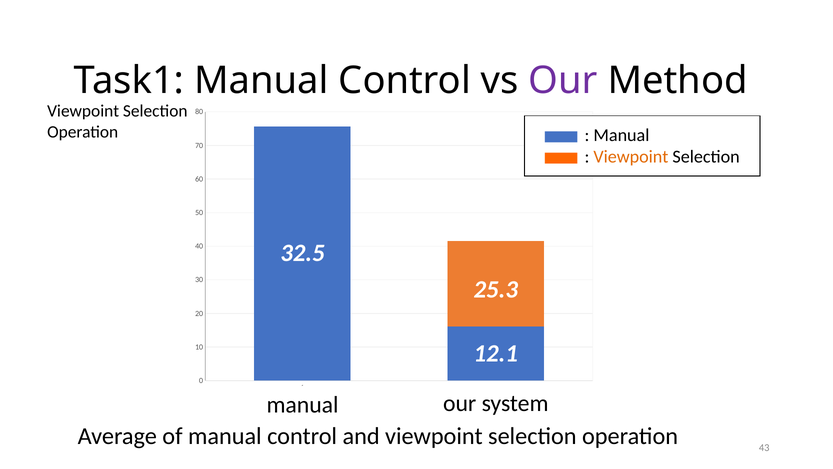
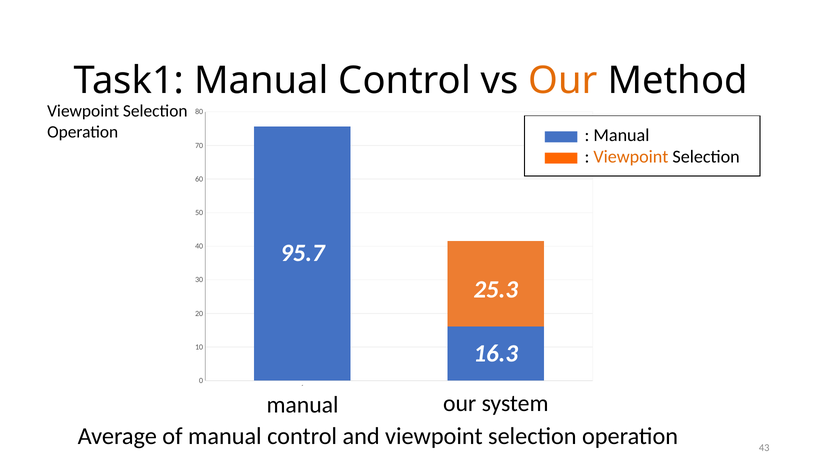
Our at (563, 80) colour: purple -> orange
32.5: 32.5 -> 95.7
12.1: 12.1 -> 16.3
